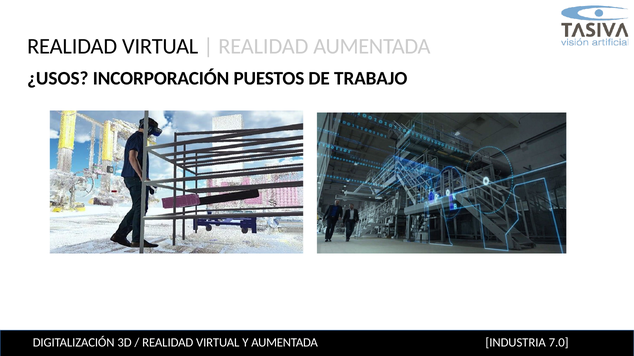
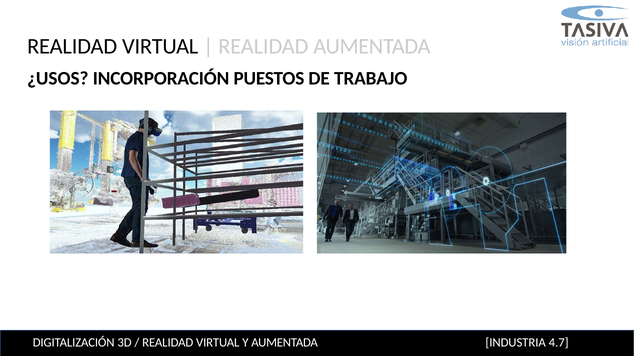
7.0: 7.0 -> 4.7
